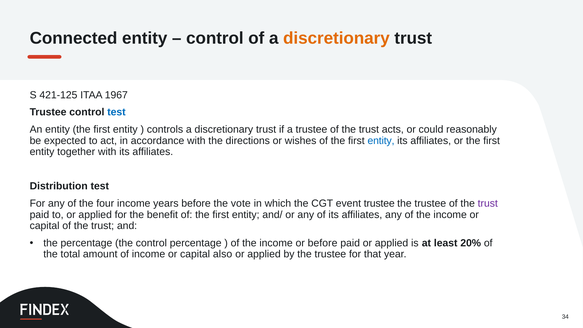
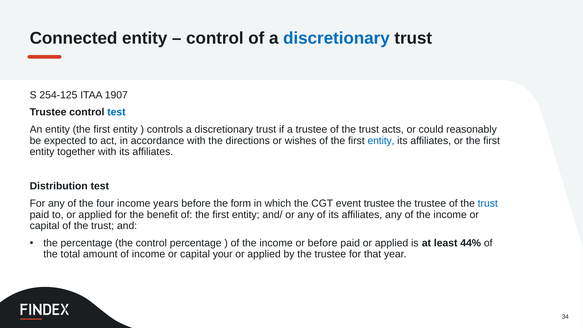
discretionary at (336, 38) colour: orange -> blue
421-125: 421-125 -> 254-125
1967: 1967 -> 1907
vote: vote -> form
trust at (488, 203) colour: purple -> blue
20%: 20% -> 44%
also: also -> your
